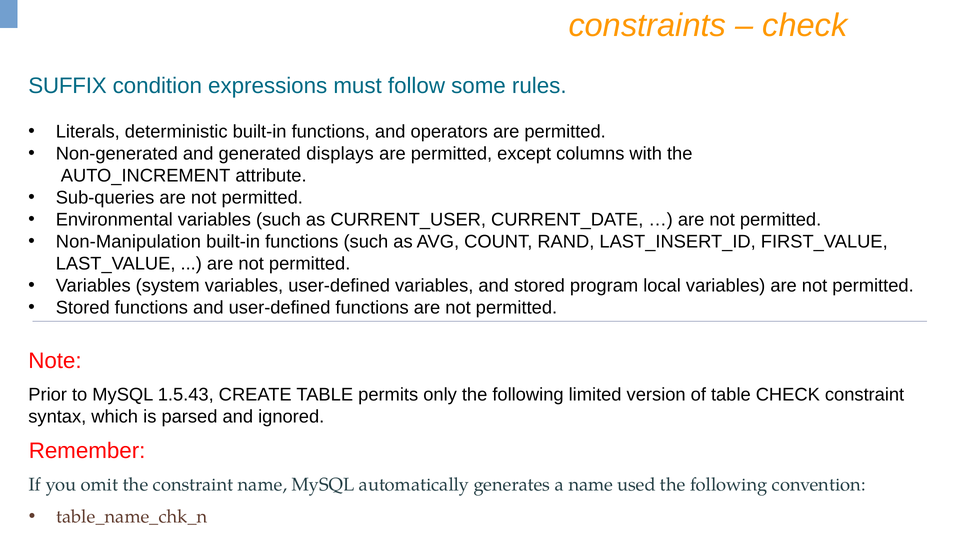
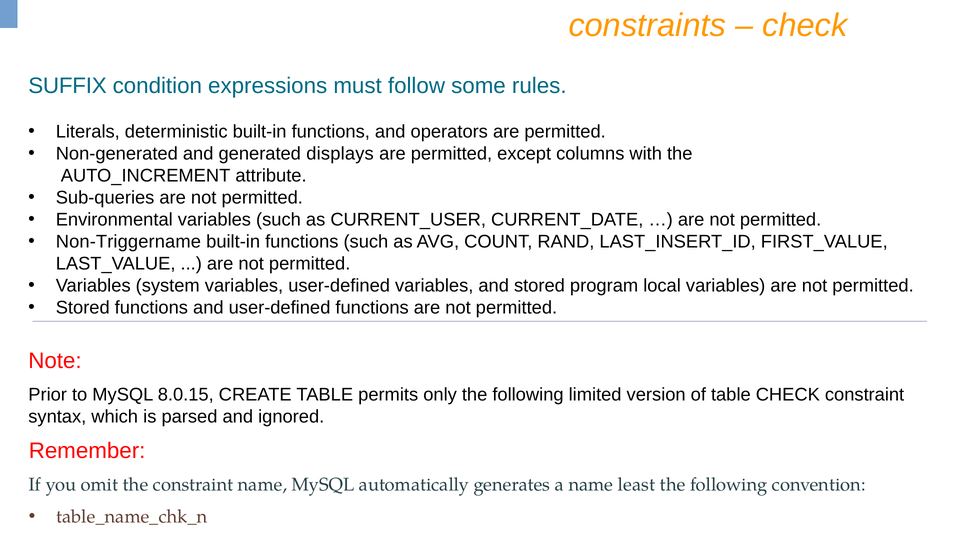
Non-Manipulation: Non-Manipulation -> Non-Triggername
1.5.43: 1.5.43 -> 8.0.15
used: used -> least
